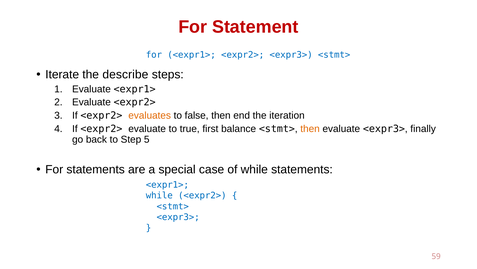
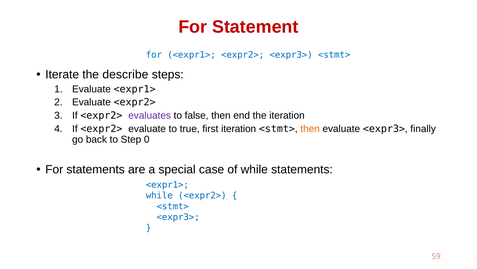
evaluates colour: orange -> purple
first balance: balance -> iteration
5: 5 -> 0
